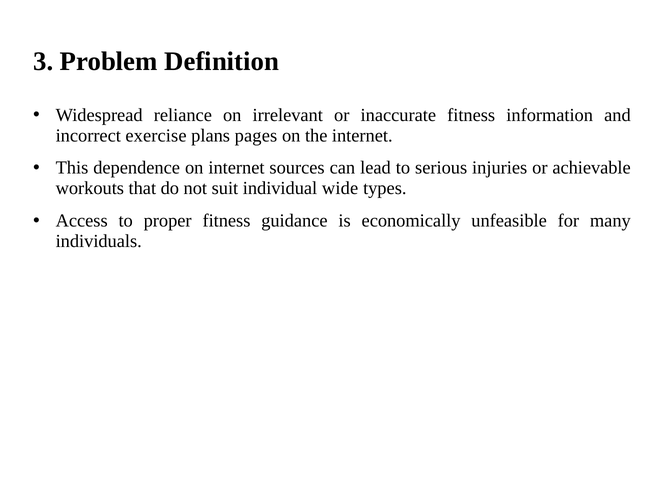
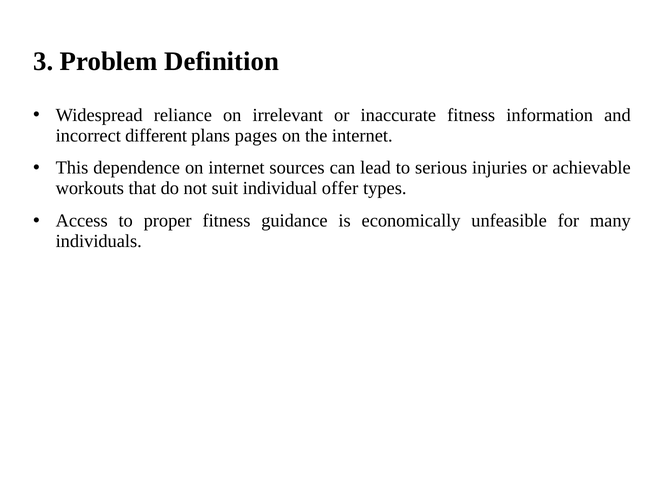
exercise: exercise -> different
wide: wide -> offer
